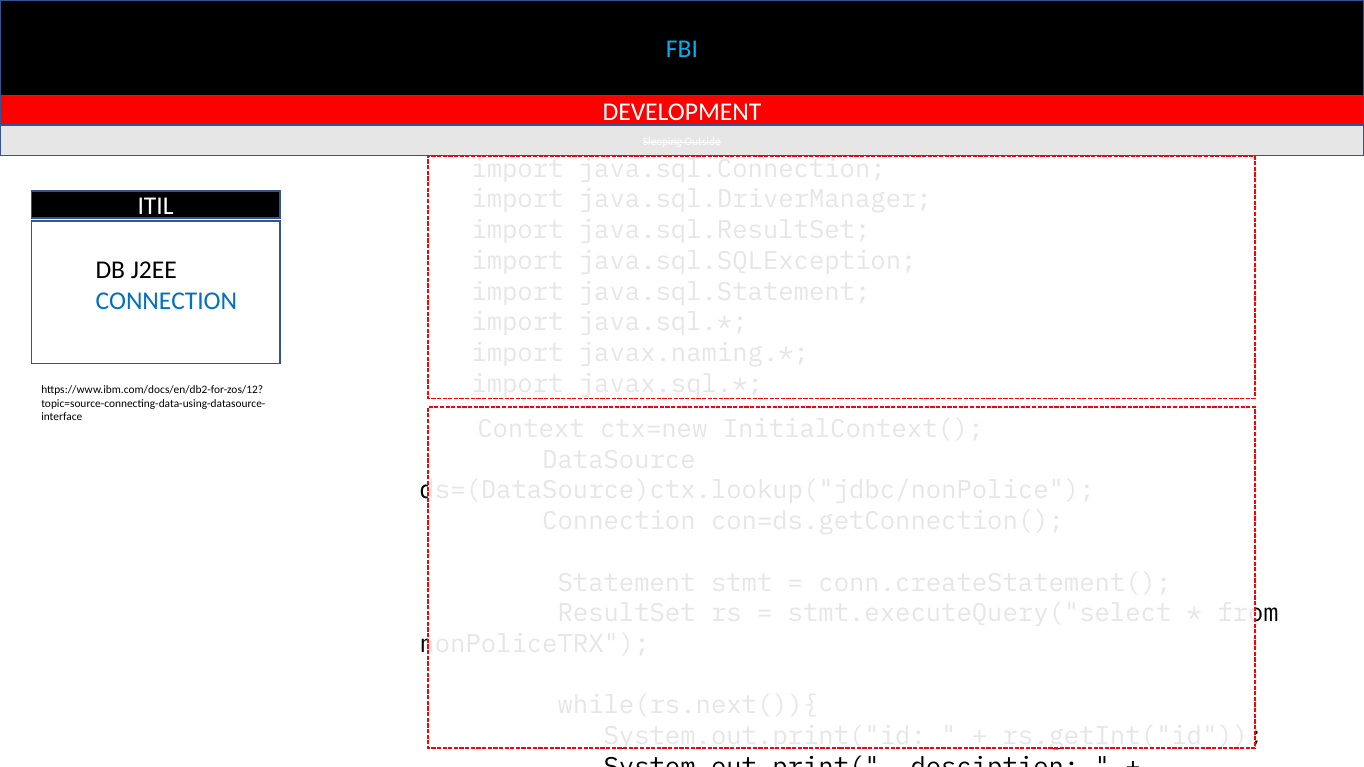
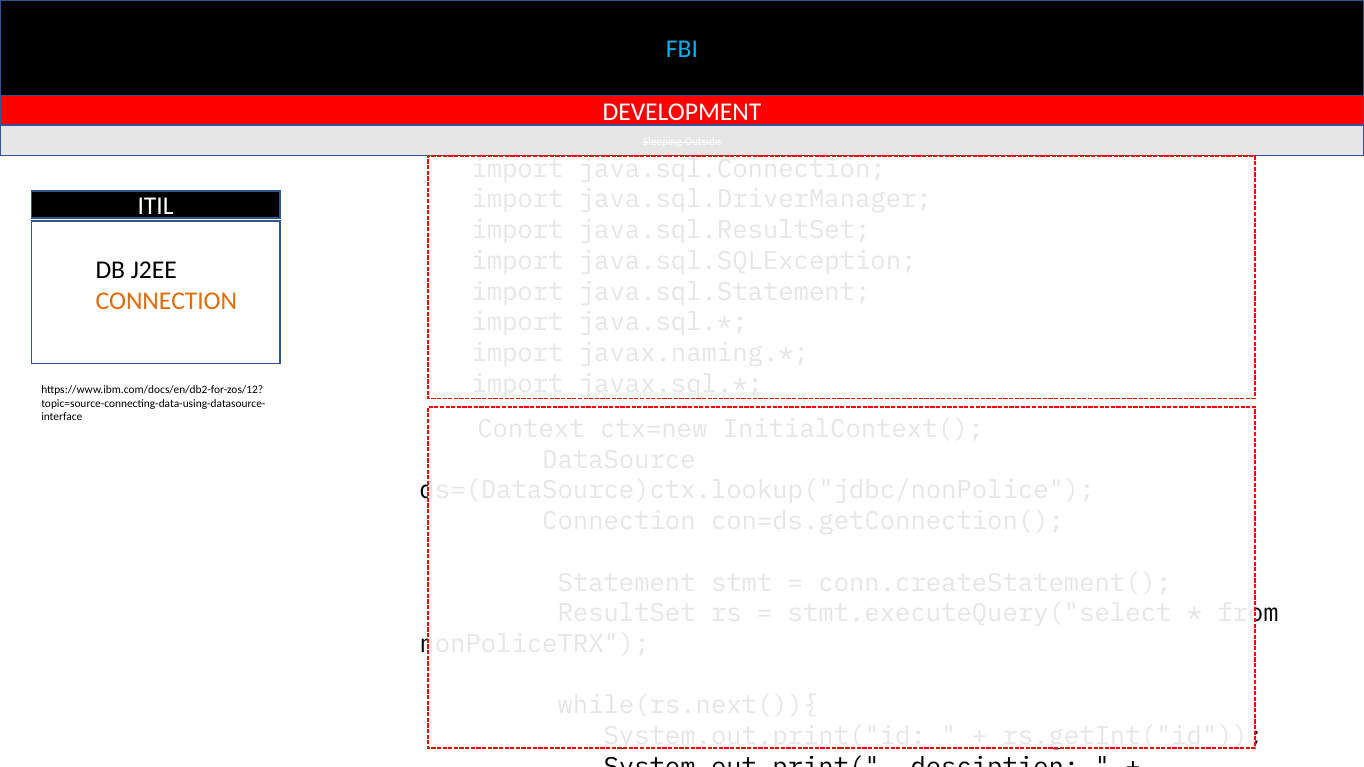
CONNECTION at (166, 301) colour: blue -> orange
